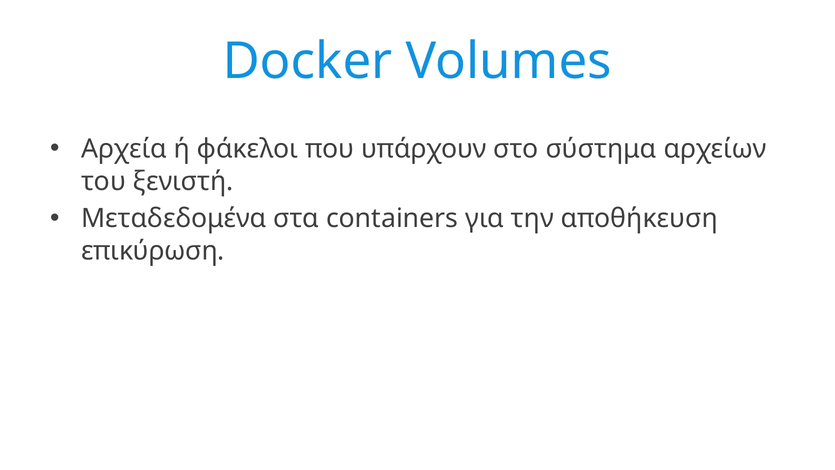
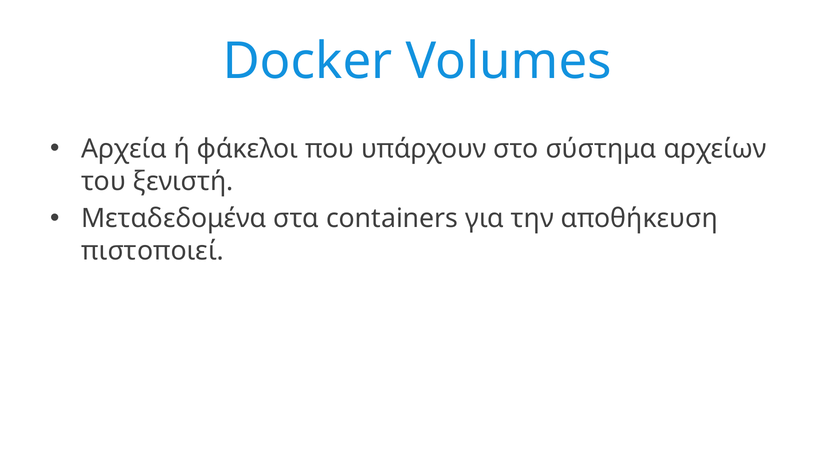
επικύρωση: επικύρωση -> πιστοποιεί
